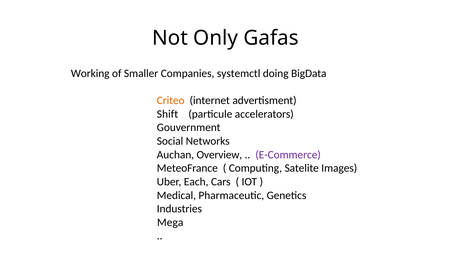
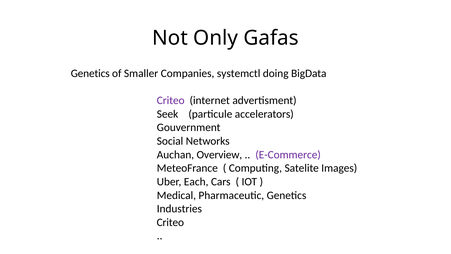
Working at (90, 73): Working -> Genetics
Criteo at (171, 100) colour: orange -> purple
Shift: Shift -> Seek
Mega at (170, 222): Mega -> Criteo
